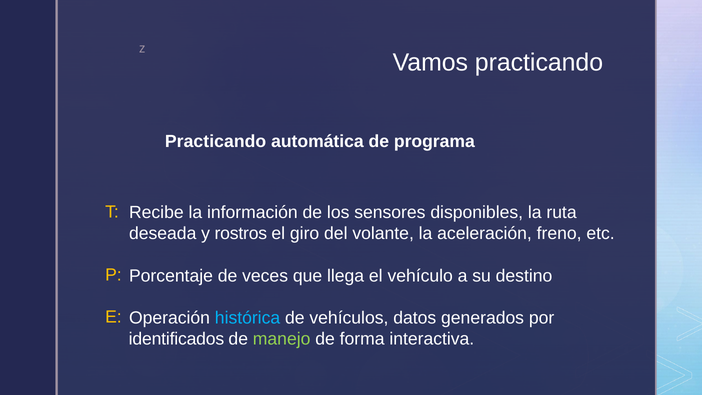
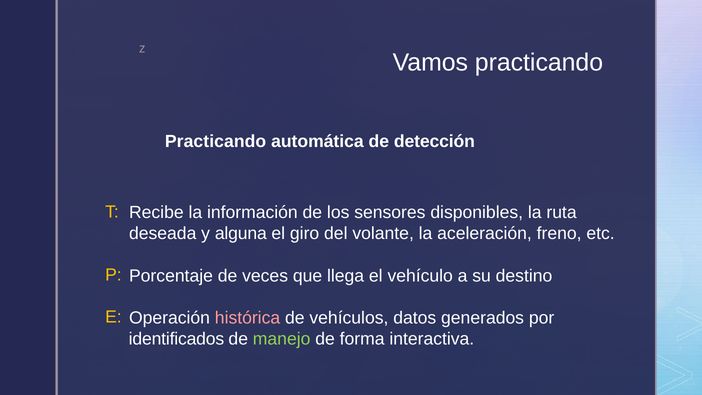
programa: programa -> detección
rostros: rostros -> alguna
histórica colour: light blue -> pink
